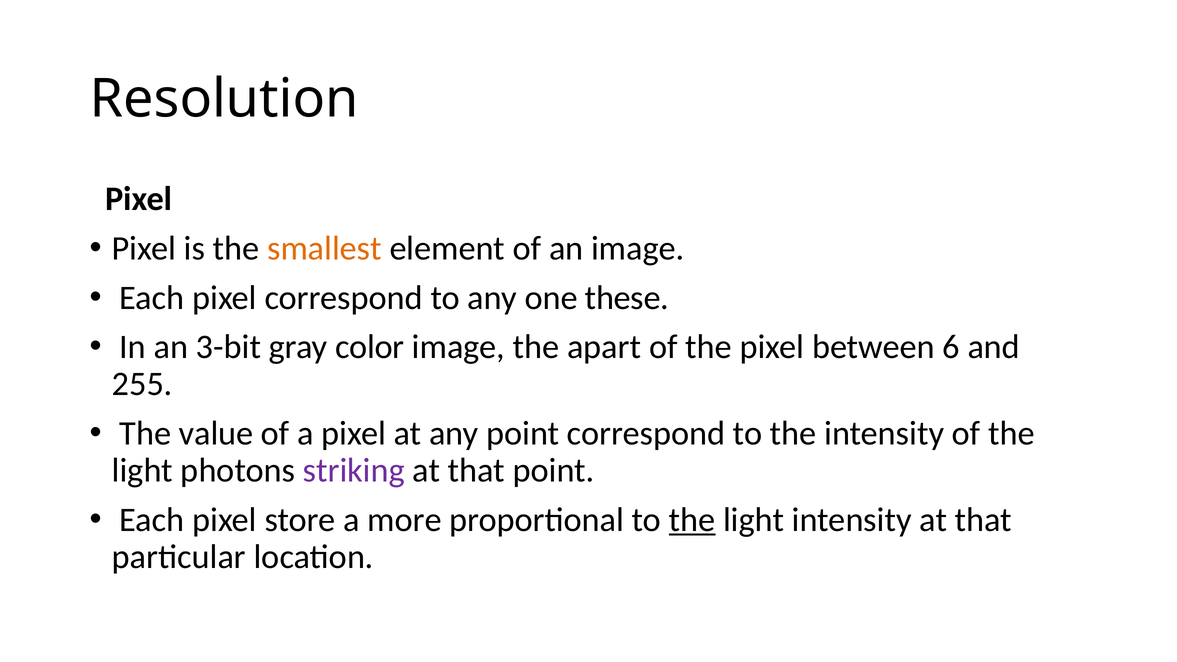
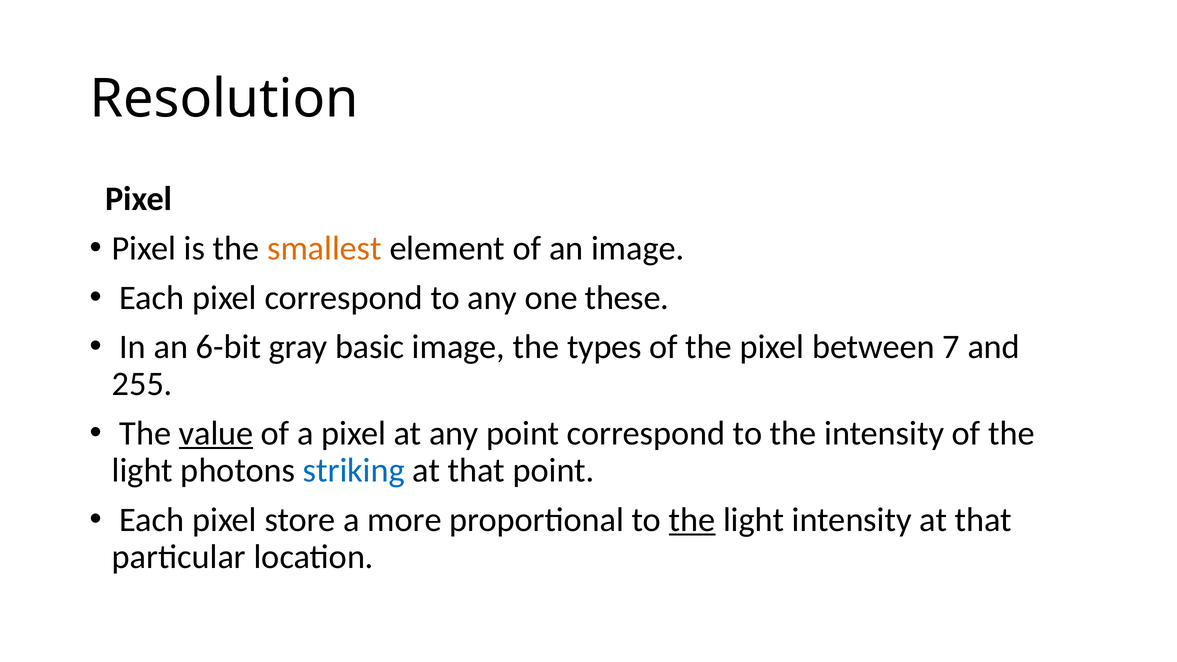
3-bit: 3-bit -> 6-bit
color: color -> basic
apart: apart -> types
6: 6 -> 7
value underline: none -> present
striking colour: purple -> blue
